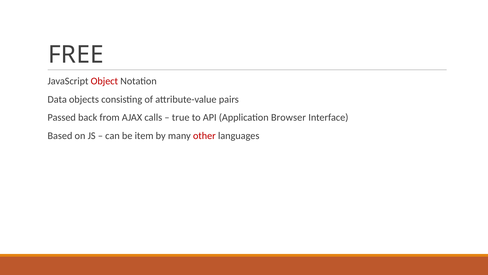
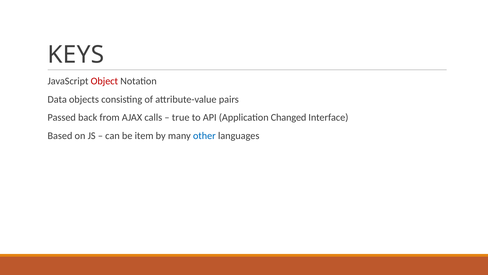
FREE: FREE -> KEYS
Browser: Browser -> Changed
other colour: red -> blue
